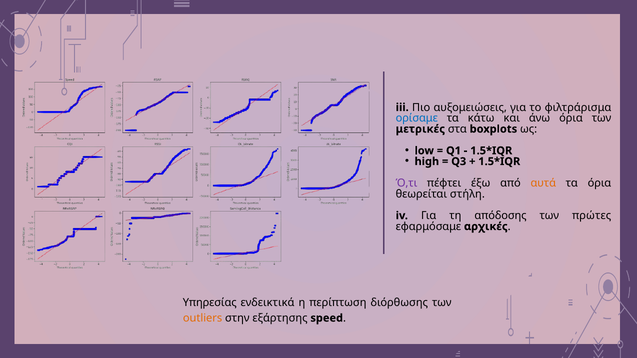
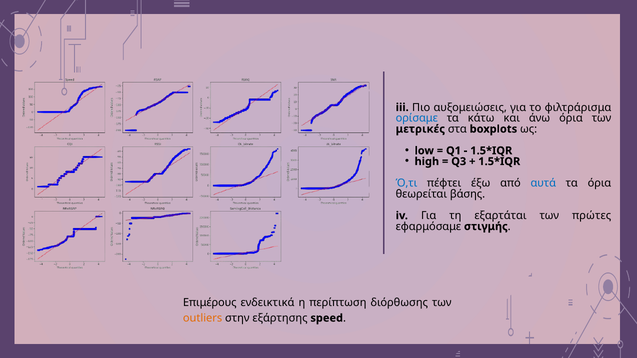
Ό,τι colour: purple -> blue
αυτά colour: orange -> blue
στήλη: στήλη -> βάσης
απόδοσης: απόδοσης -> εξαρτάται
αρχικές: αρχικές -> στιγμής
Υπηρεσίας: Υπηρεσίας -> Επιμέρους
